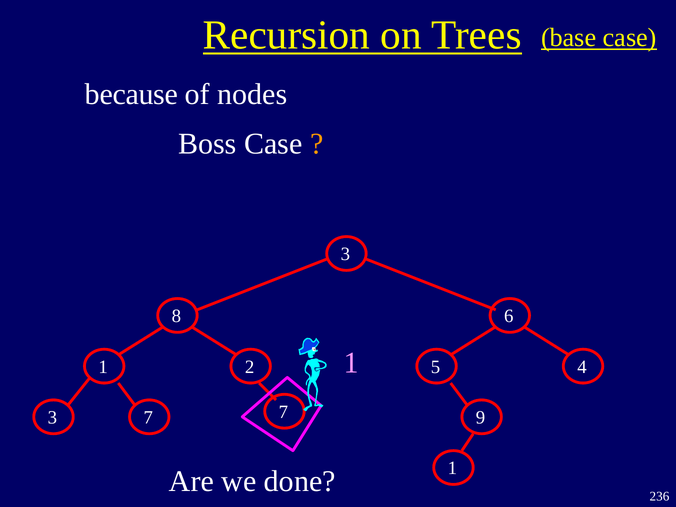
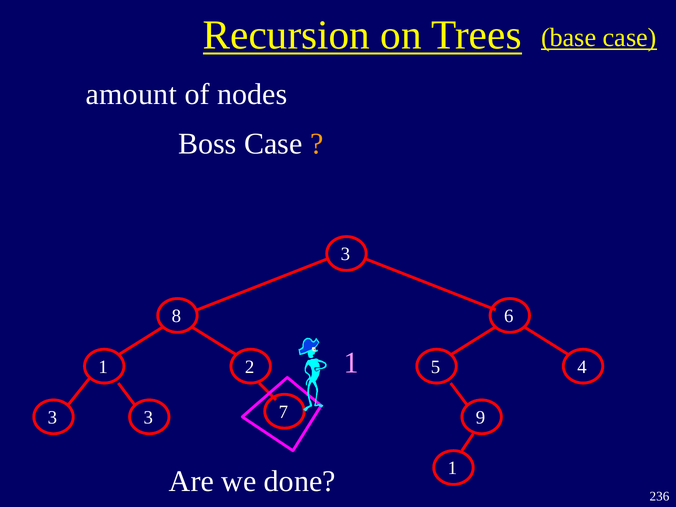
because: because -> amount
3 7: 7 -> 3
